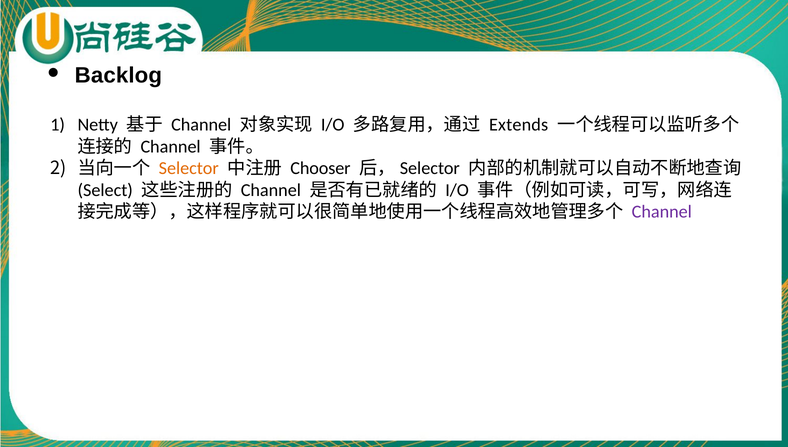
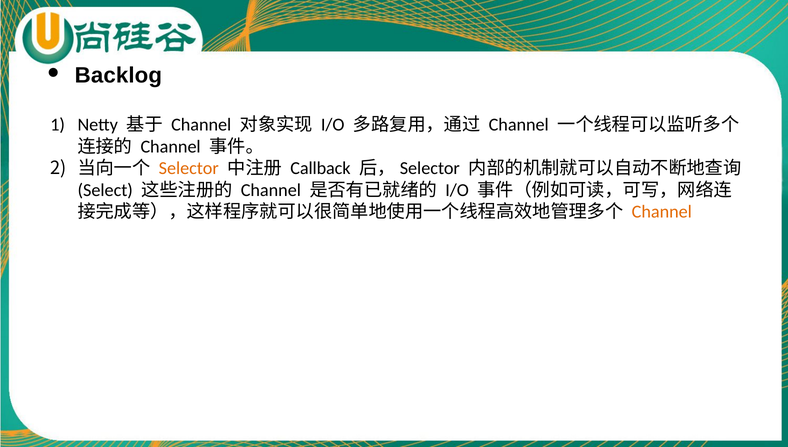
Extends at (519, 125): Extends -> Channel
Chooser: Chooser -> Callback
Channel at (662, 212) colour: purple -> orange
